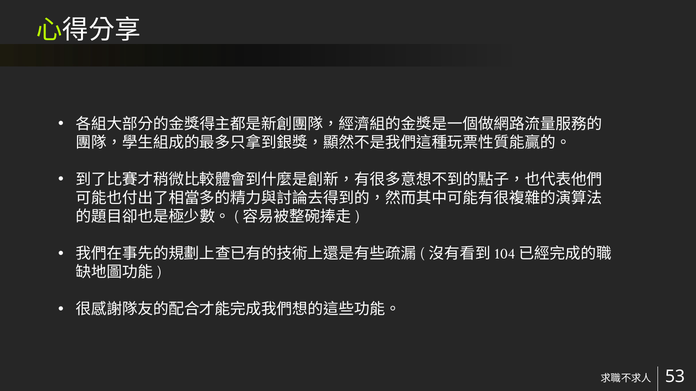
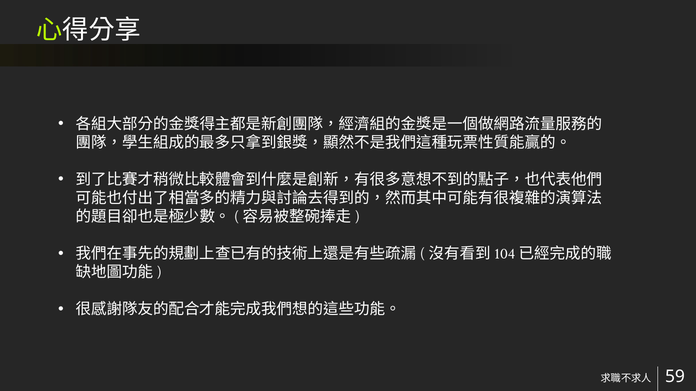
53: 53 -> 59
